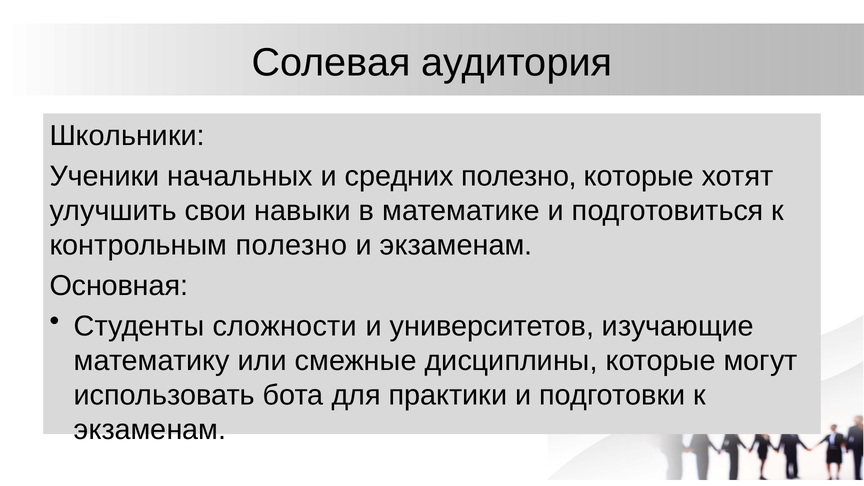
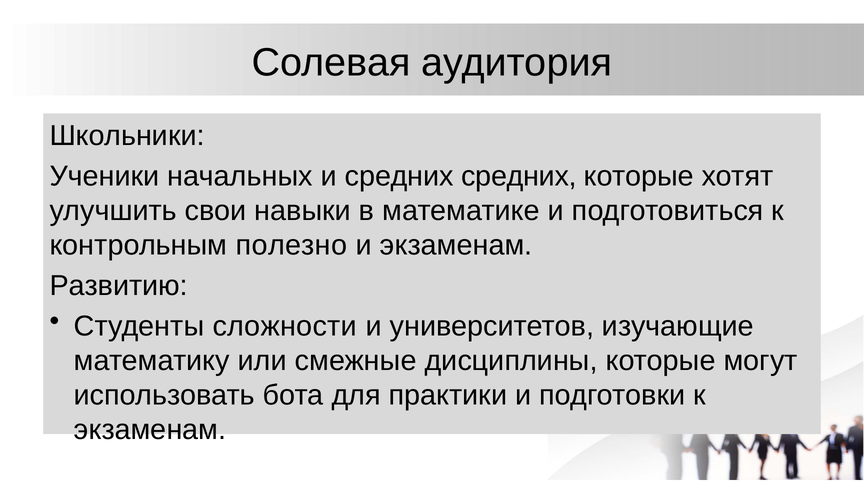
средних полезно: полезно -> средних
Основная: Основная -> Развитию
